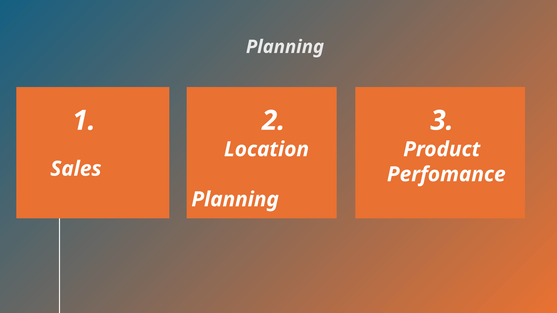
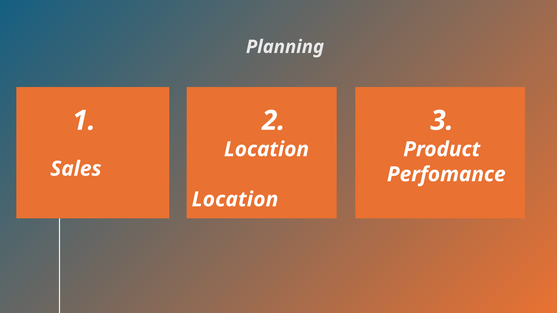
Planning at (235, 200): Planning -> Location
